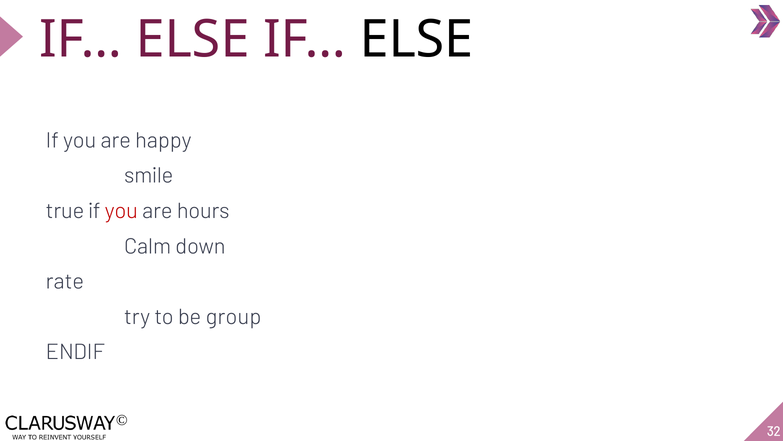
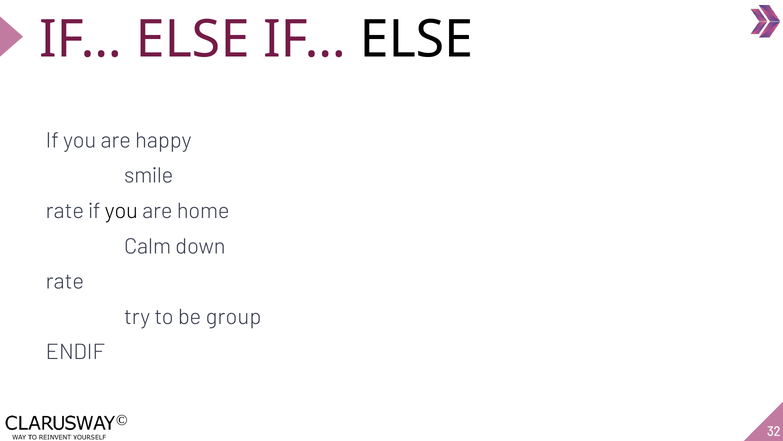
true at (65, 211): true -> rate
you at (121, 211) colour: red -> black
hours: hours -> home
